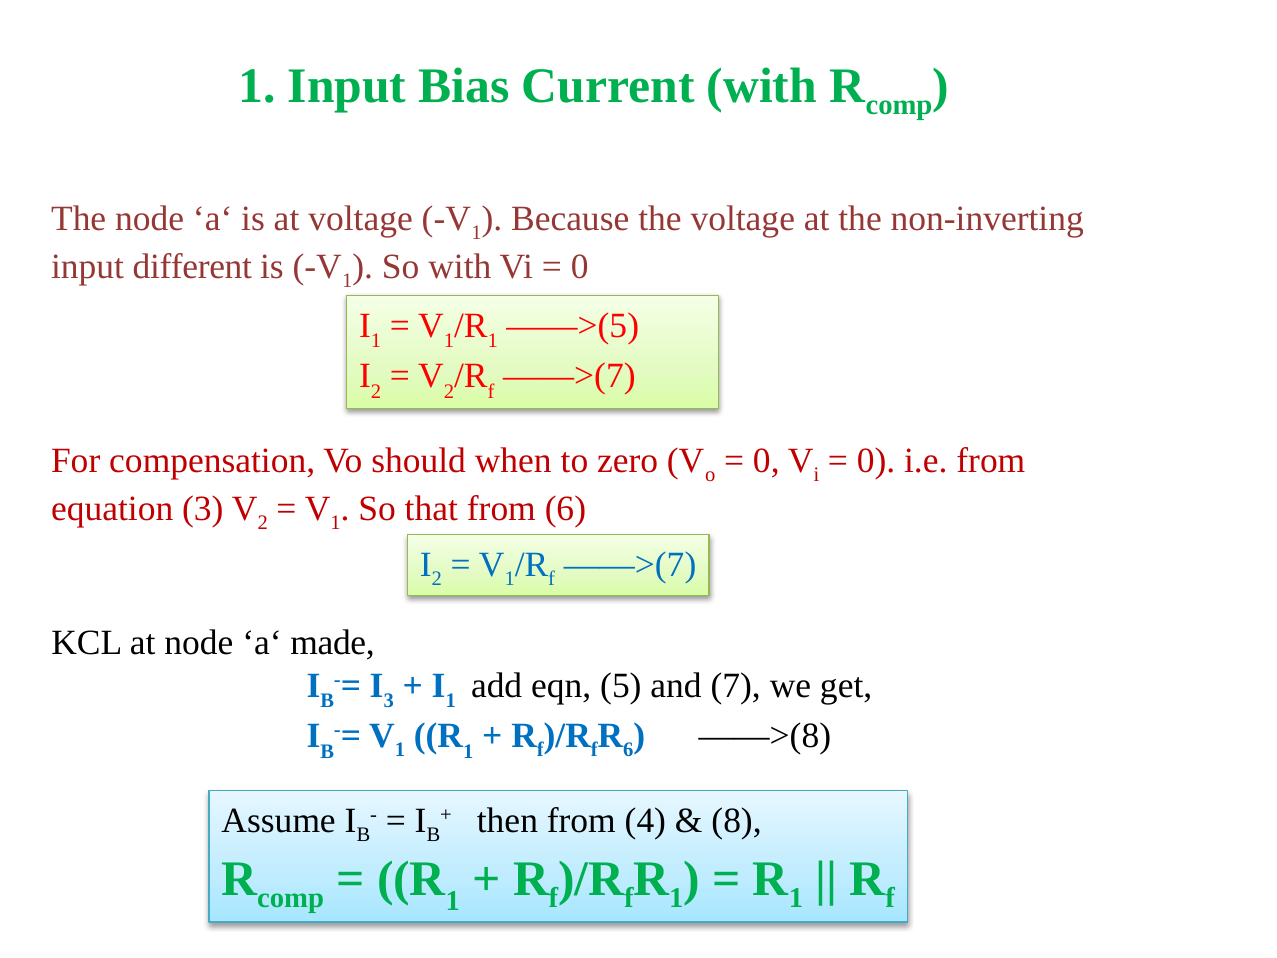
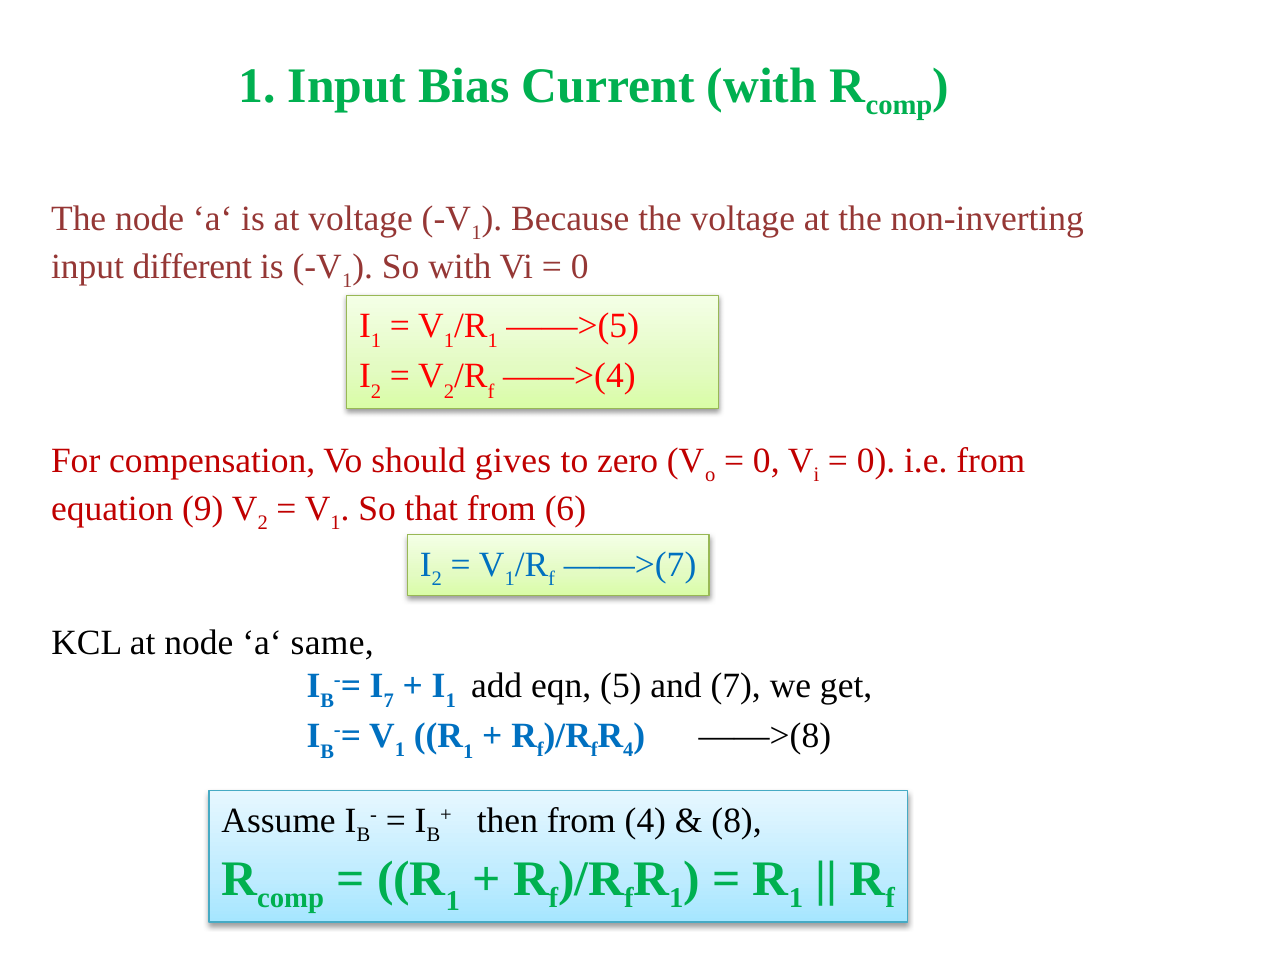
——>(7 at (569, 376): ——>(7 -> ——>(4
when: when -> gives
equation 3: 3 -> 9
made: made -> same
3 at (389, 701): 3 -> 7
6 at (628, 749): 6 -> 4
